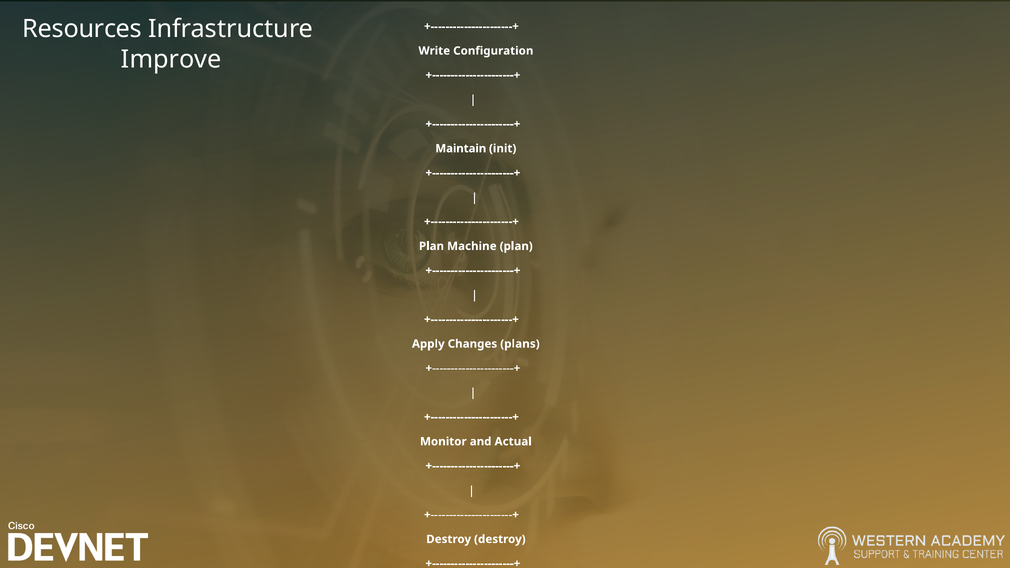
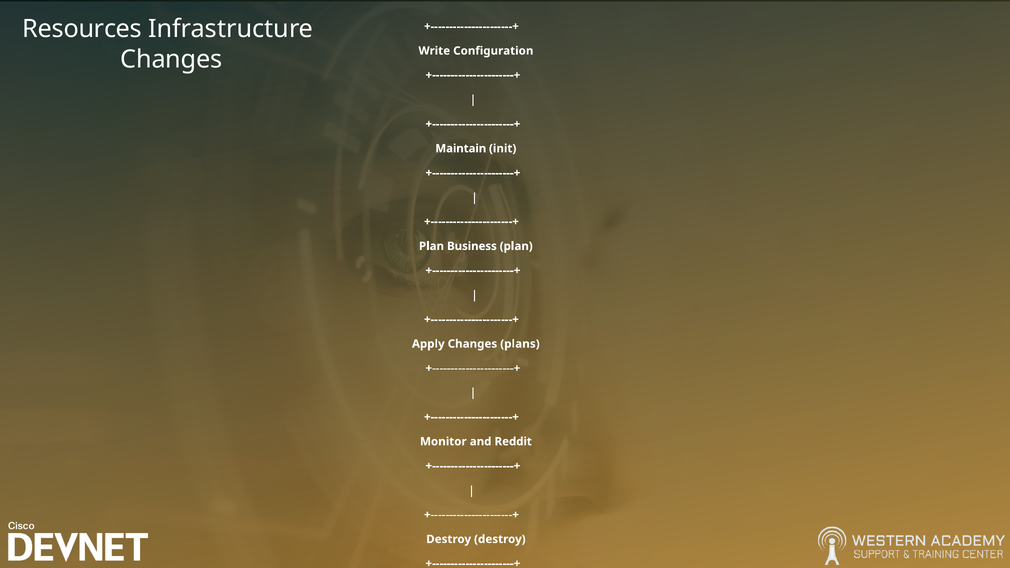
Improve at (171, 59): Improve -> Changes
Machine: Machine -> Business
Actual: Actual -> Reddit
